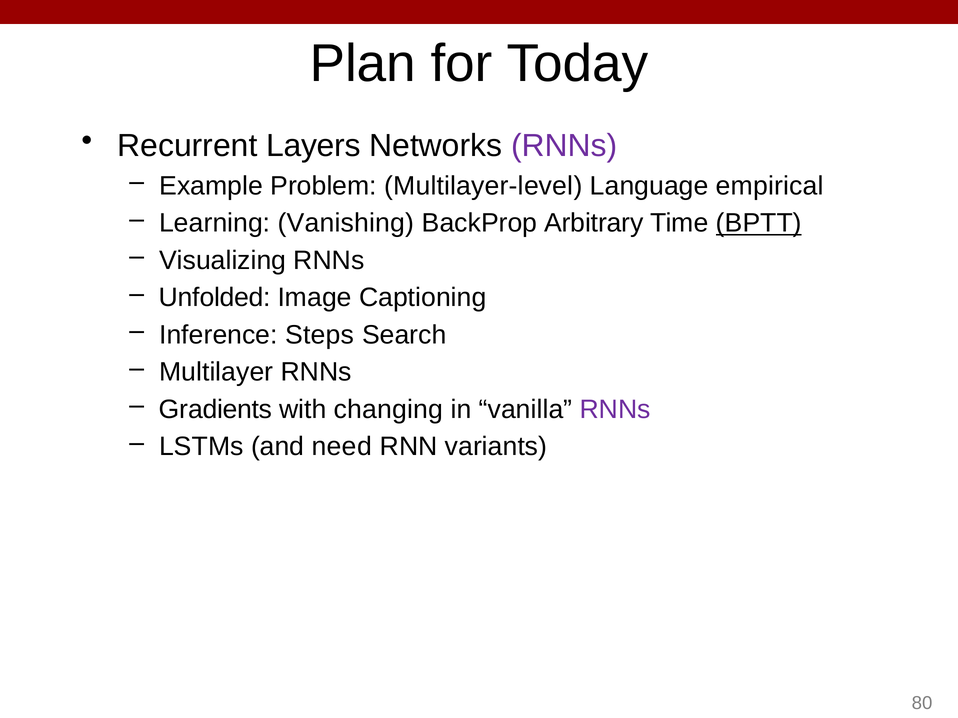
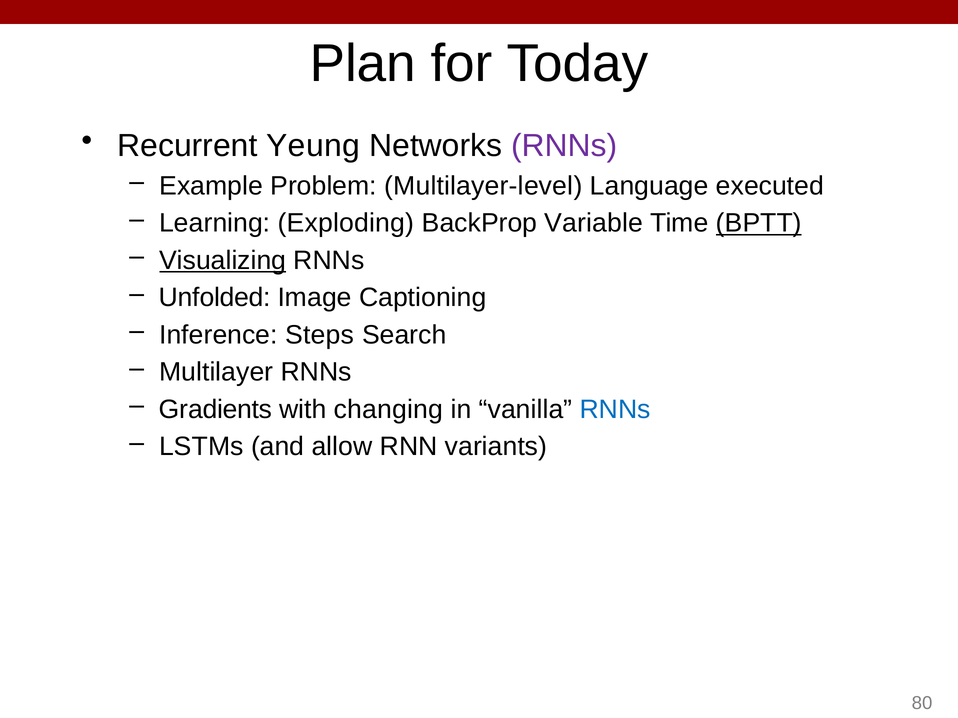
Layers: Layers -> Yeung
empirical: empirical -> executed
Vanishing: Vanishing -> Exploding
Arbitrary: Arbitrary -> Variable
Visualizing underline: none -> present
RNNs at (615, 410) colour: purple -> blue
need: need -> allow
